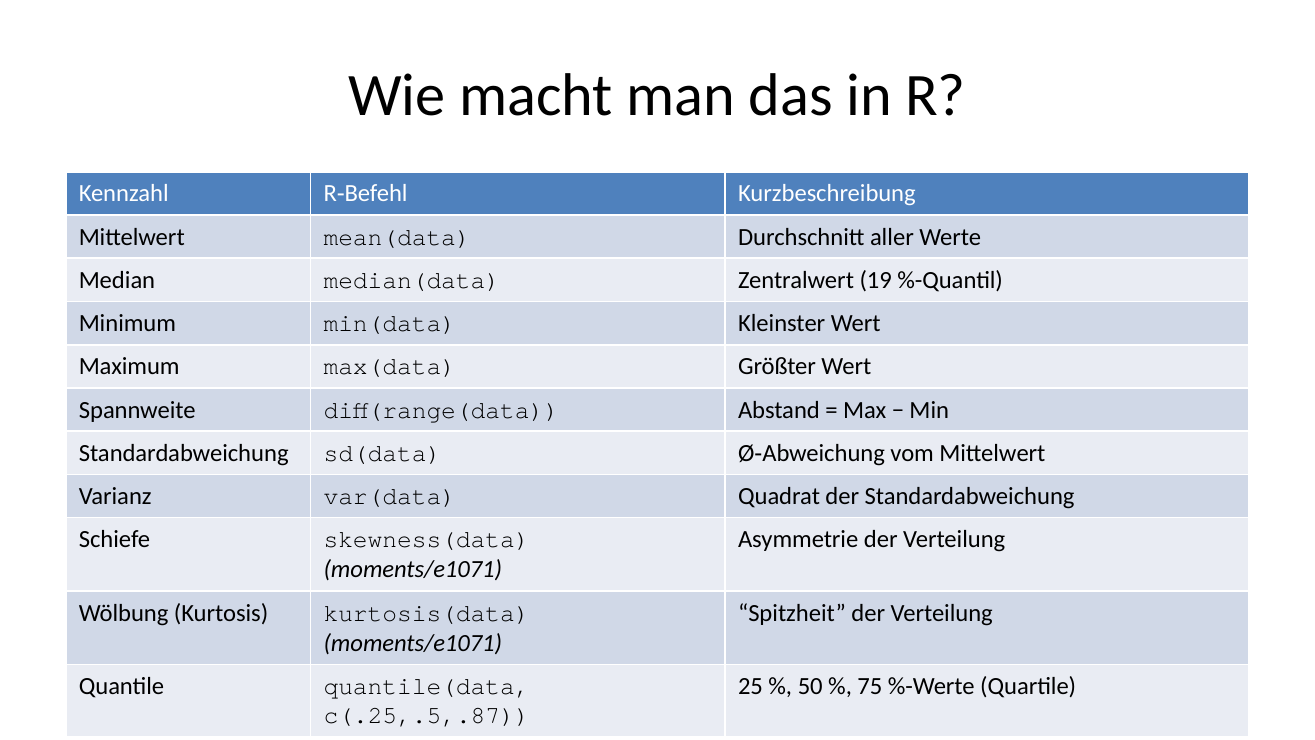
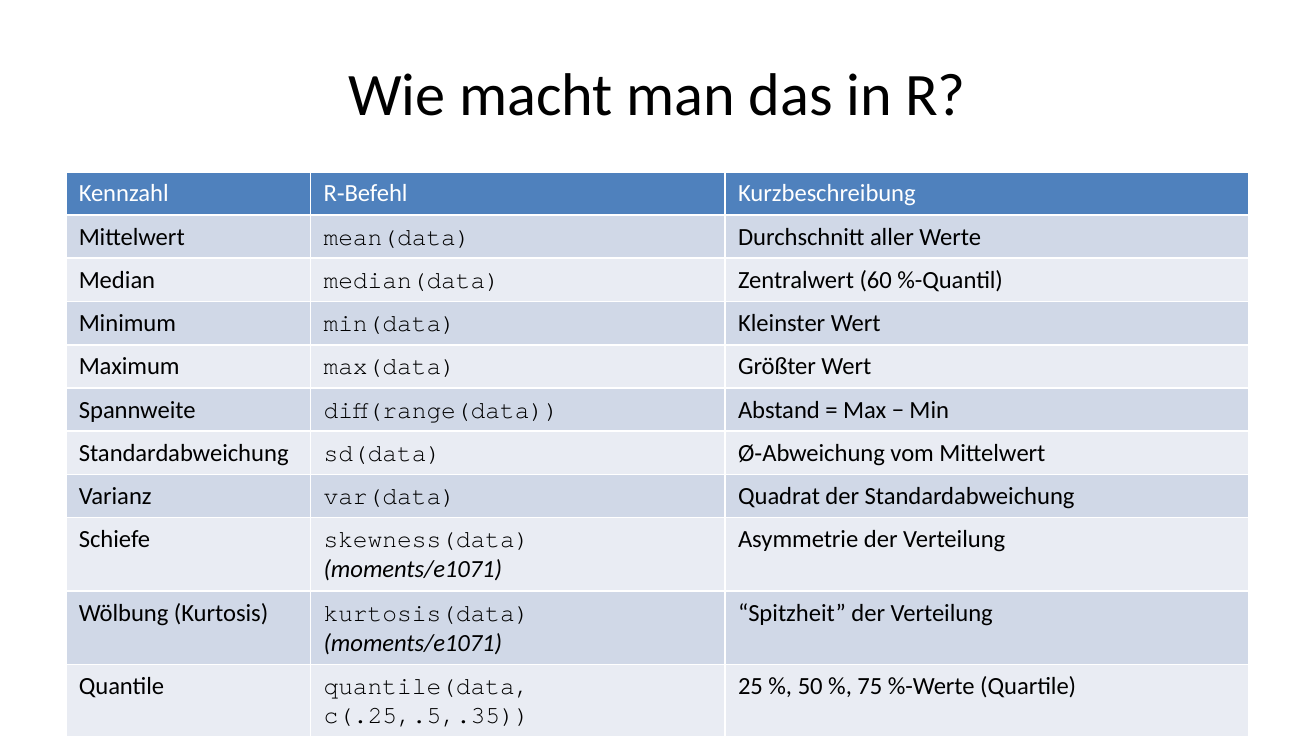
19: 19 -> 60
c(.25,.5,.87: c(.25,.5,.87 -> c(.25,.5,.35
